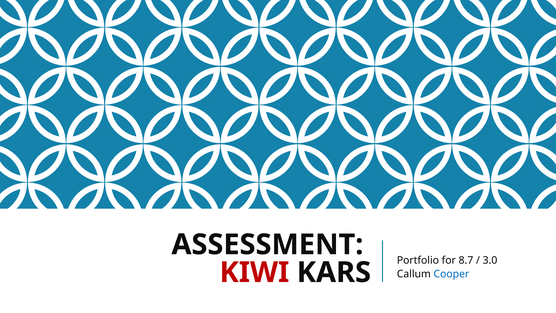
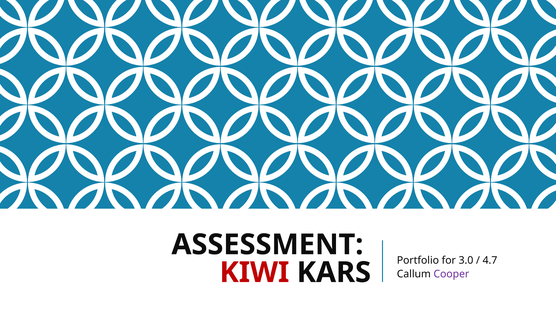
8.7: 8.7 -> 3.0
3.0: 3.0 -> 4.7
Cooper colour: blue -> purple
